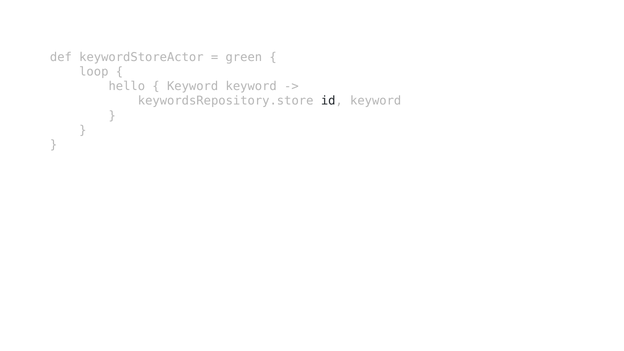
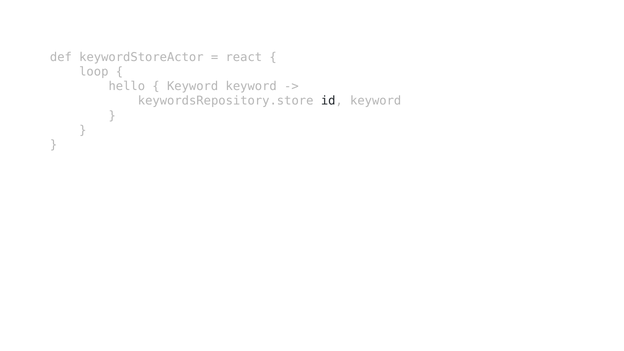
green: green -> react
